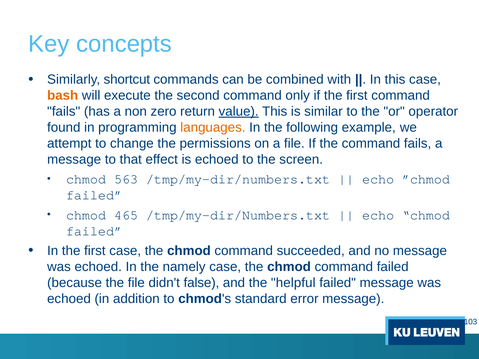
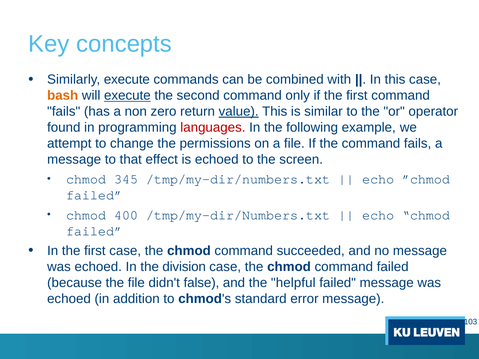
Similarly shortcut: shortcut -> execute
execute at (127, 96) underline: none -> present
languages colour: orange -> red
563: 563 -> 345
465: 465 -> 400
namely: namely -> division
